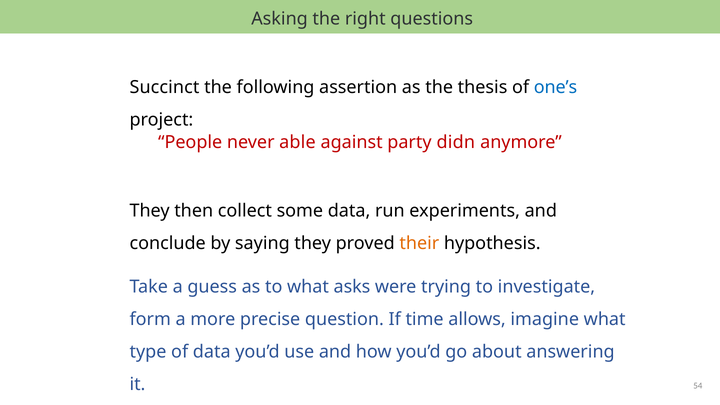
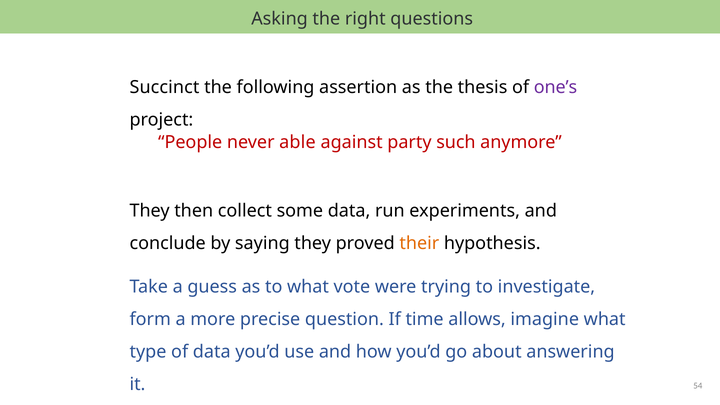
one’s colour: blue -> purple
didn: didn -> such
asks: asks -> vote
